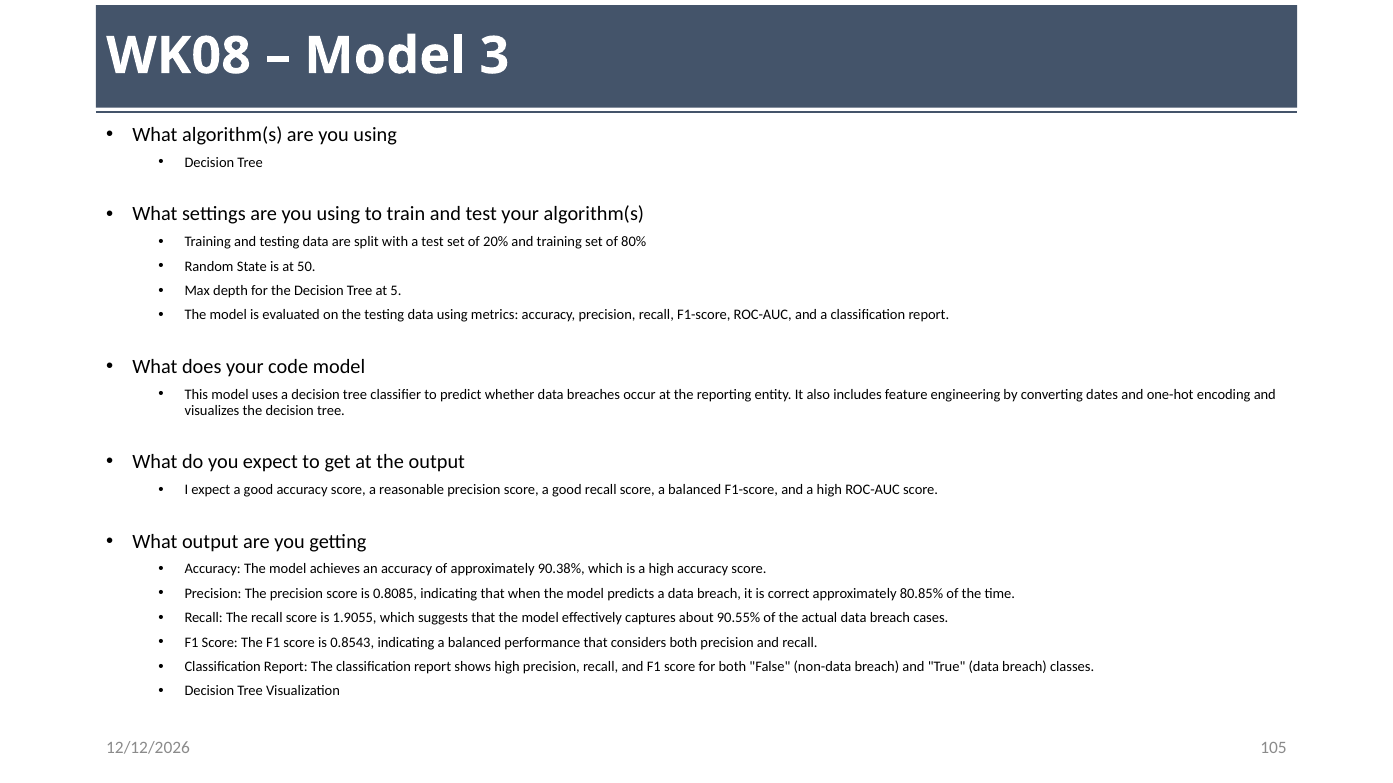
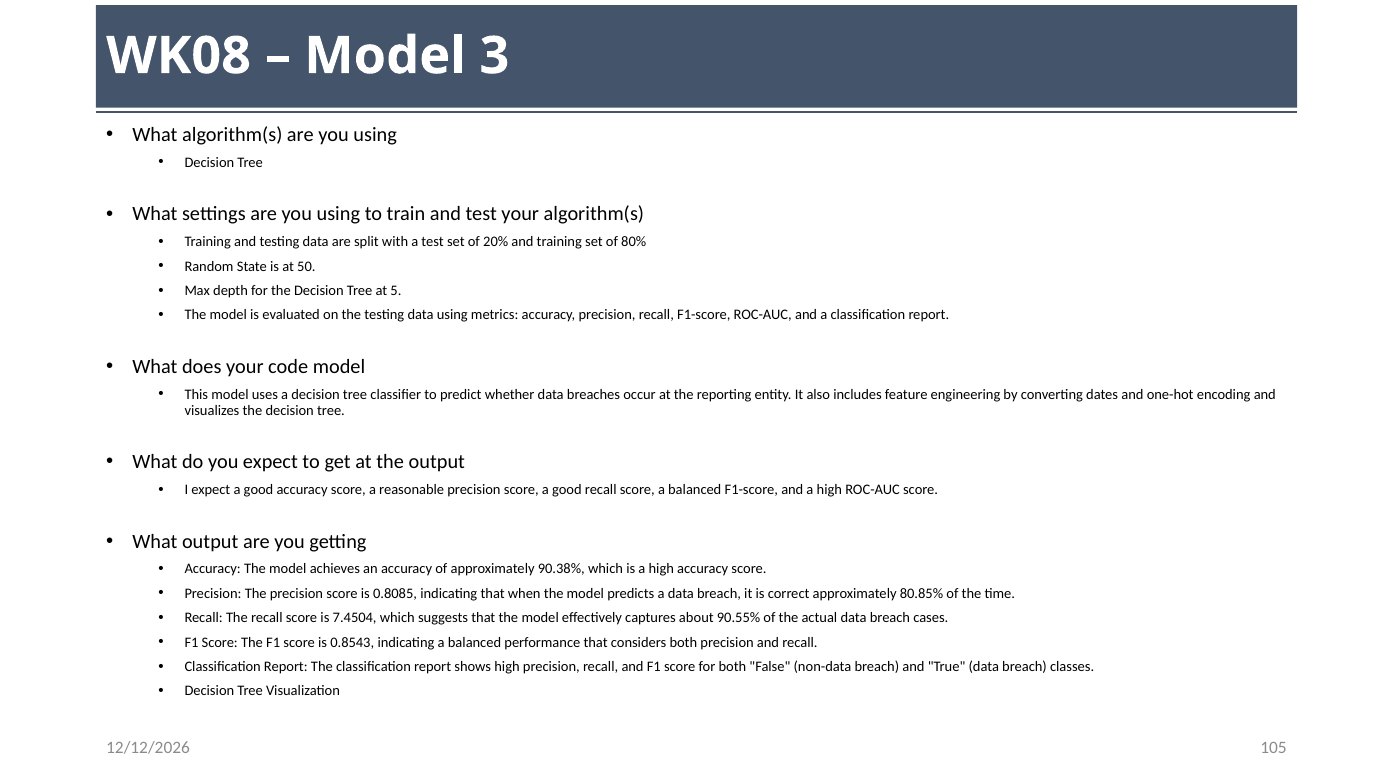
1.9055: 1.9055 -> 7.4504
